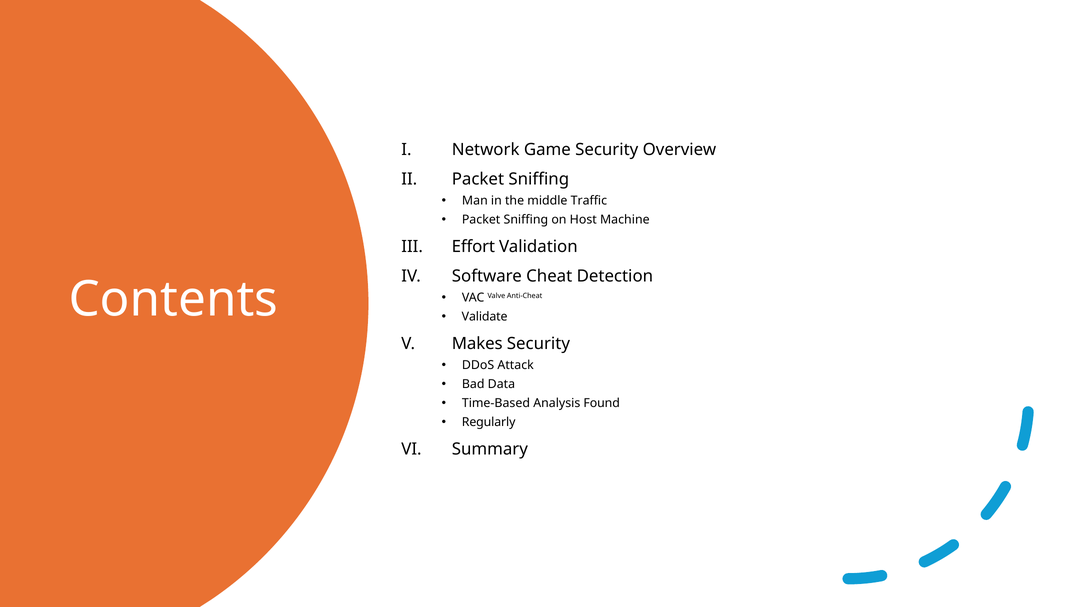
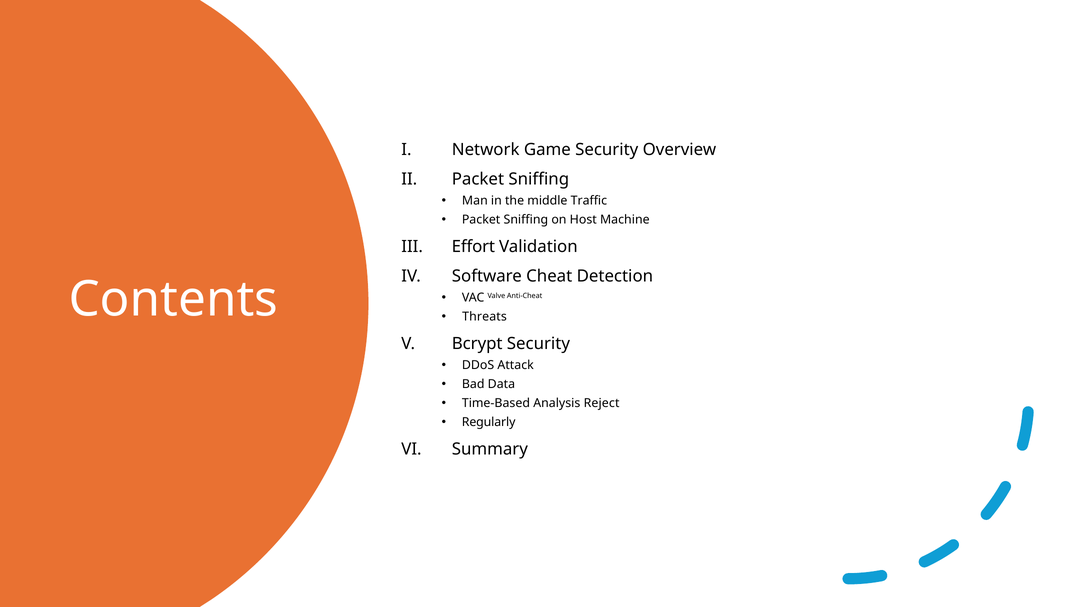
Validate: Validate -> Threats
Makes: Makes -> Bcrypt
Found: Found -> Reject
